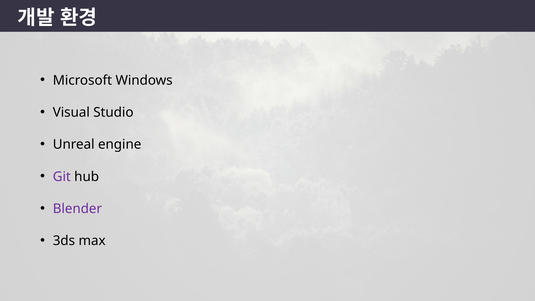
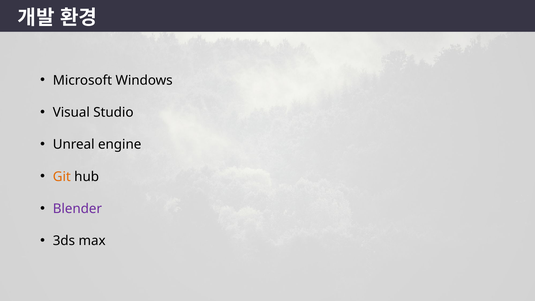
Git colour: purple -> orange
